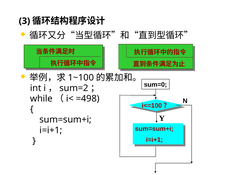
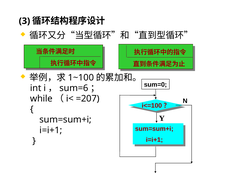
sum=2: sum=2 -> sum=6
=498: =498 -> =207
